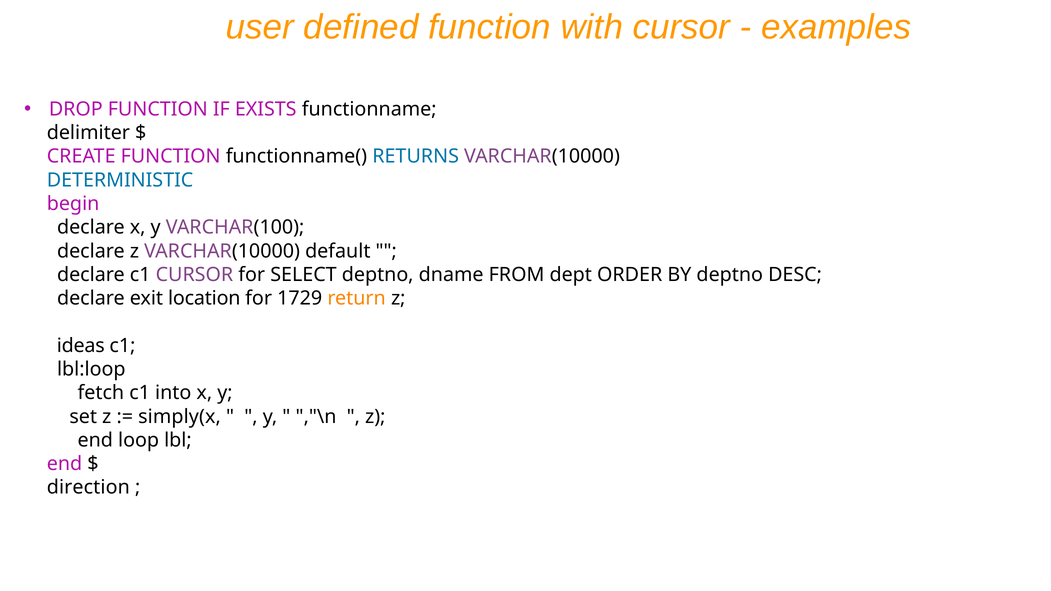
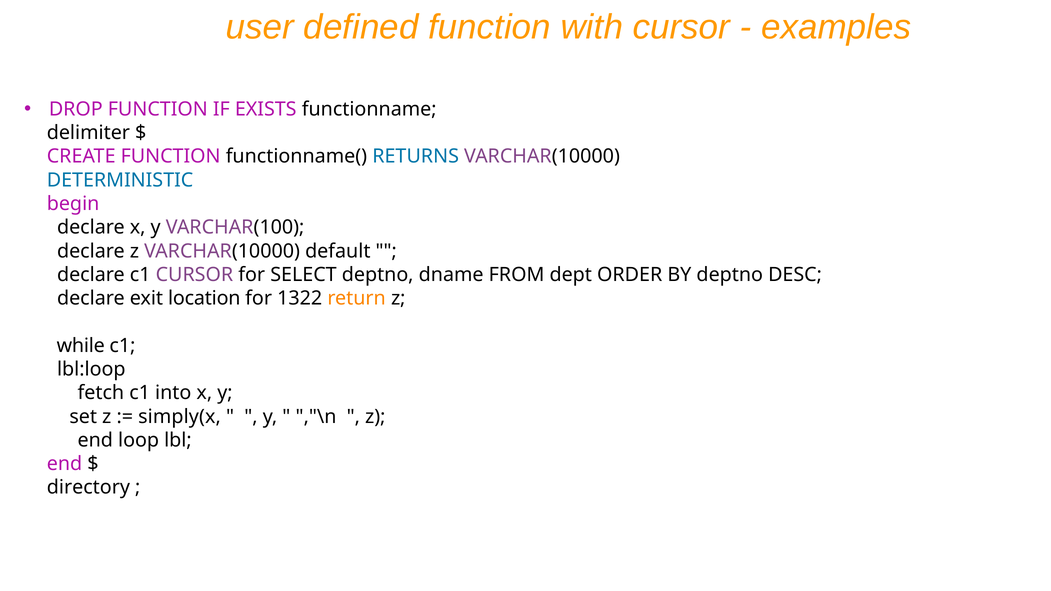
1729: 1729 -> 1322
ideas: ideas -> while
direction: direction -> directory
